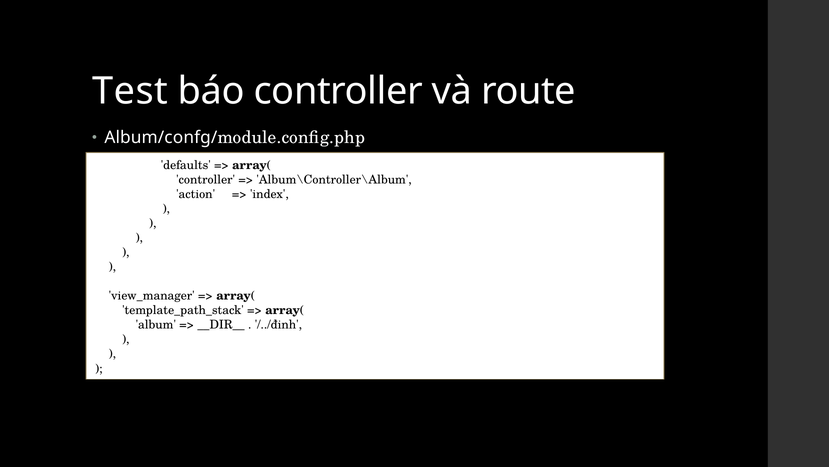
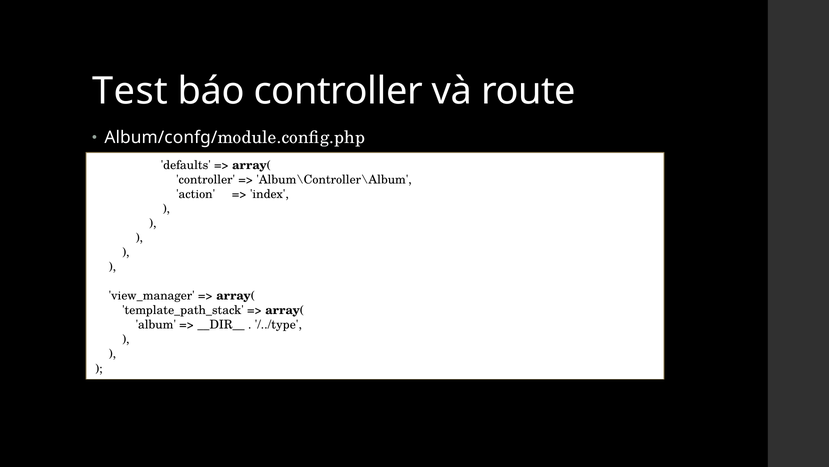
/../đinh: /../đinh -> /../type
